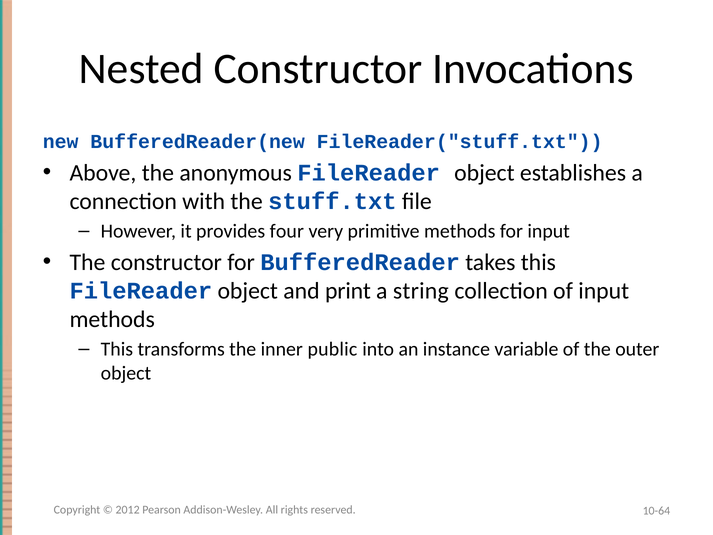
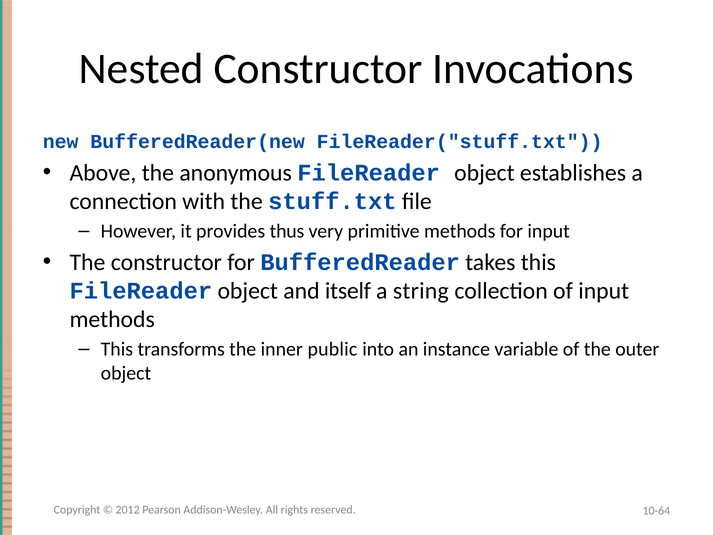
four: four -> thus
print: print -> itself
